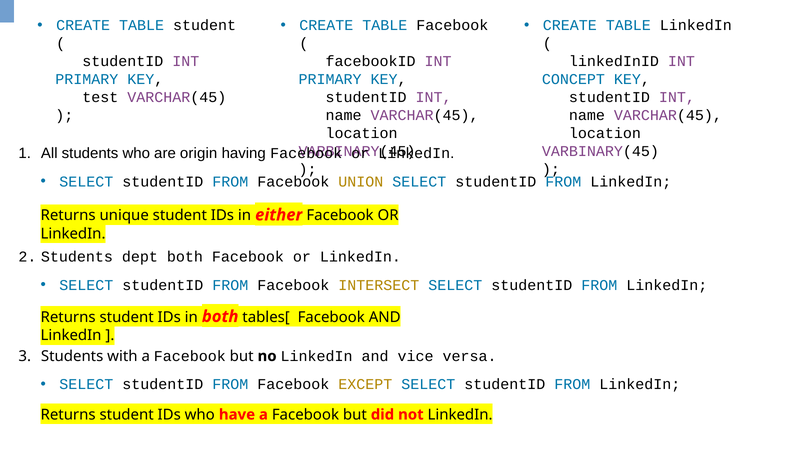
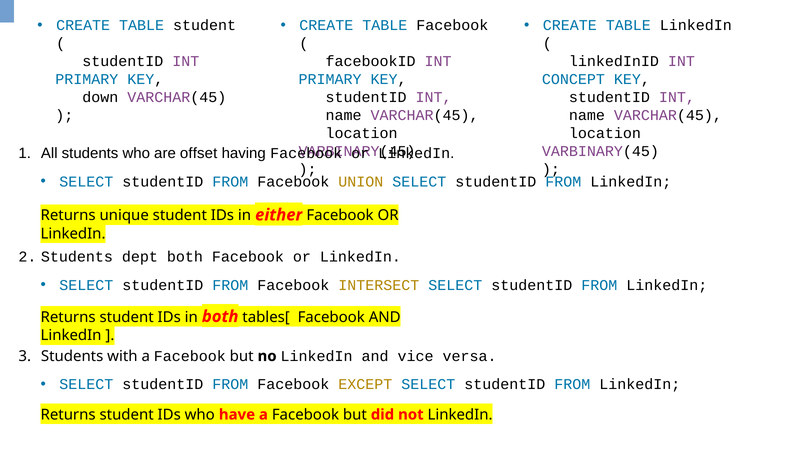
test: test -> down
origin: origin -> offset
